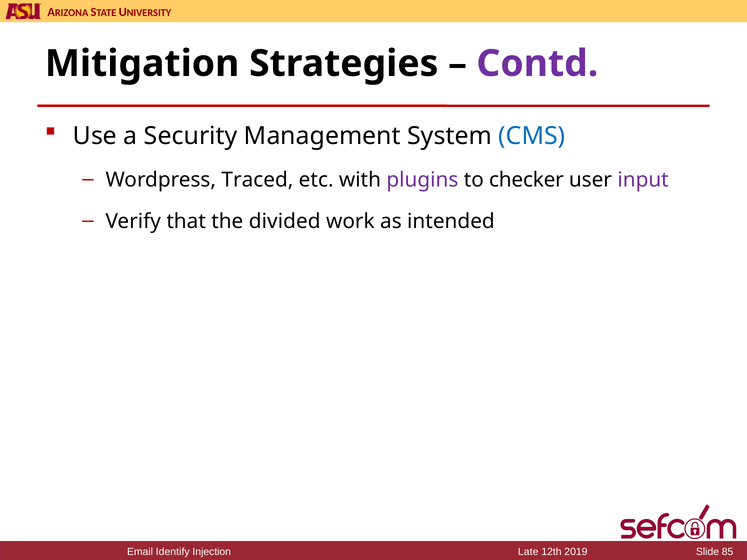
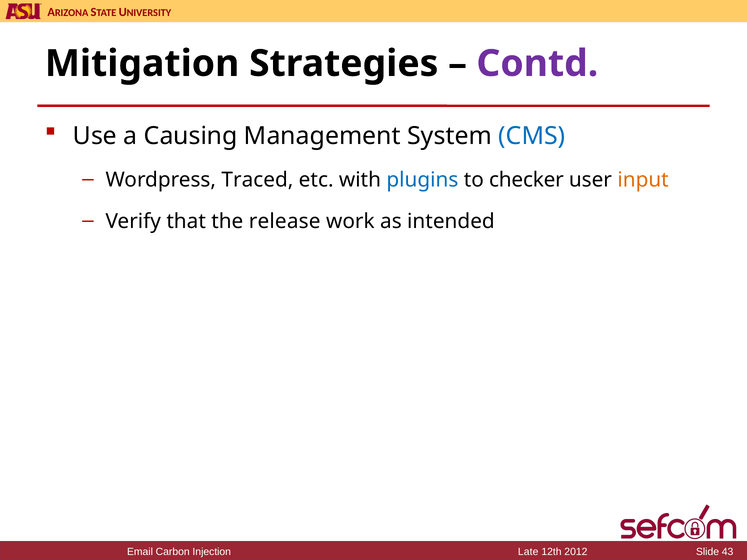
Security: Security -> Causing
plugins colour: purple -> blue
input colour: purple -> orange
divided: divided -> release
Identify: Identify -> Carbon
2019: 2019 -> 2012
85: 85 -> 43
